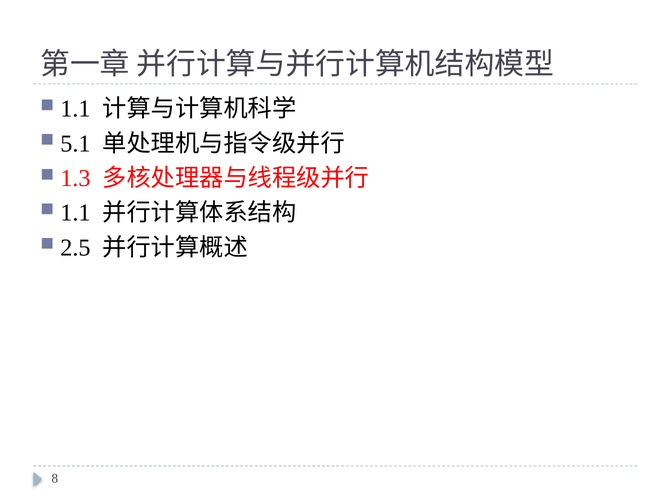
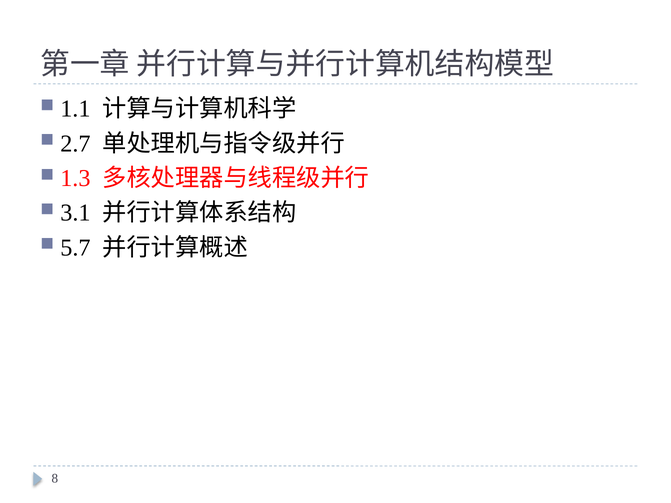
5.1: 5.1 -> 2.7
1.1 at (75, 213): 1.1 -> 3.1
2.5: 2.5 -> 5.7
